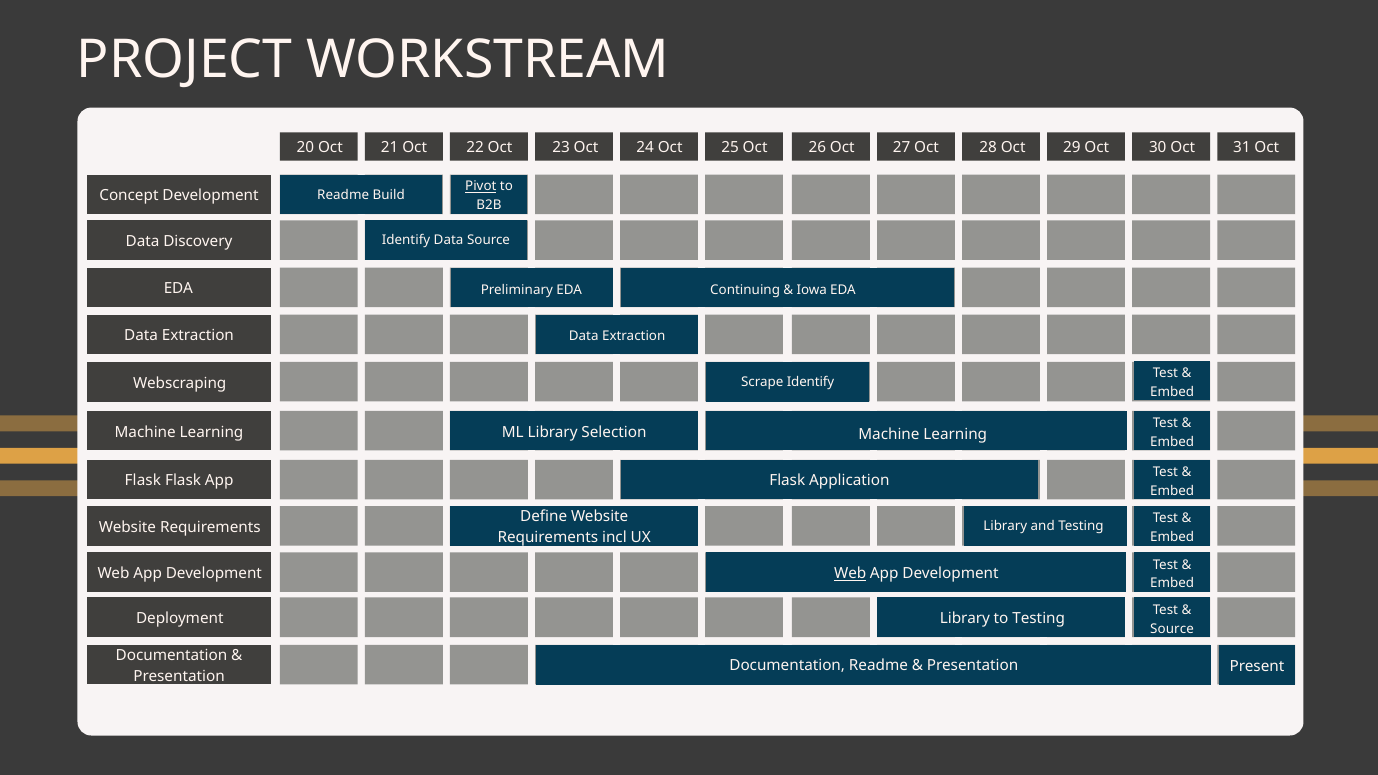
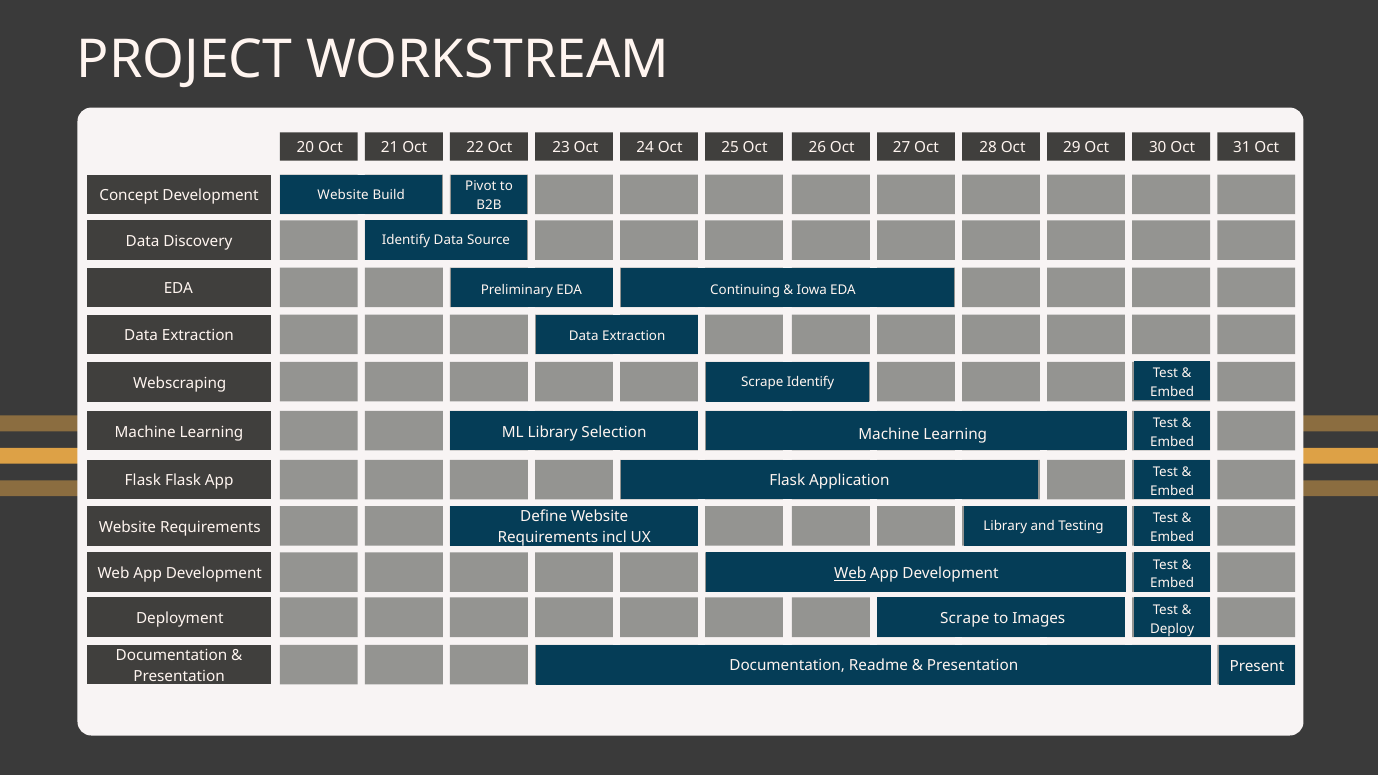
Pivot underline: present -> none
Readme at (343, 195): Readme -> Website
Deployment Library: Library -> Scrape
to Testing: Testing -> Images
Source at (1172, 629): Source -> Deploy
